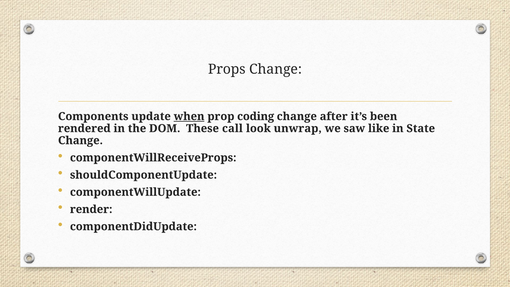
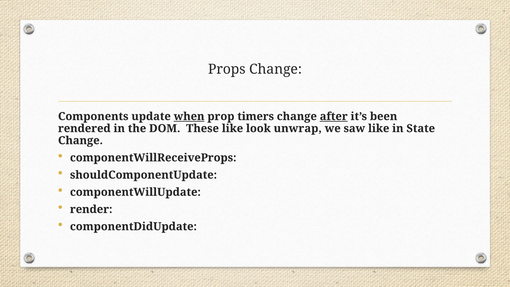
coding: coding -> timers
after underline: none -> present
These call: call -> like
